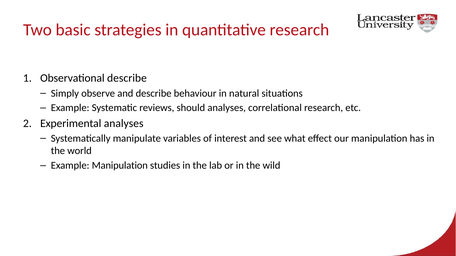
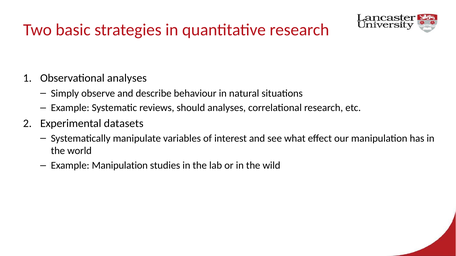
Observational describe: describe -> analyses
Experimental analyses: analyses -> datasets
